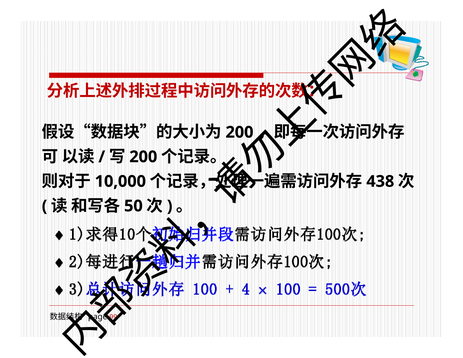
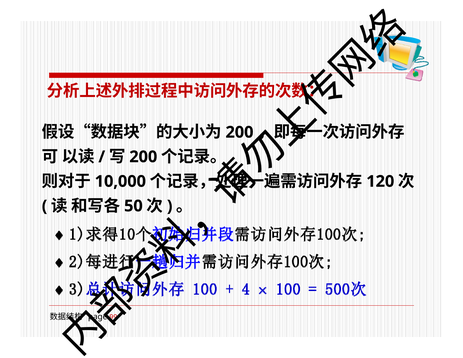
438: 438 -> 120
